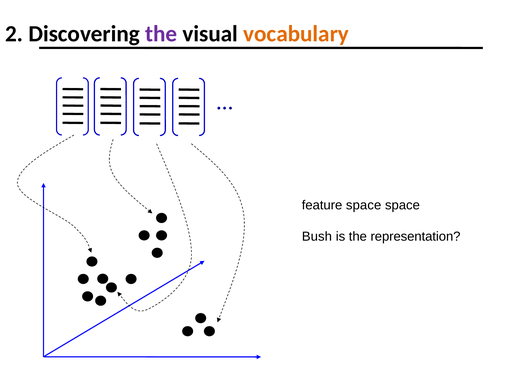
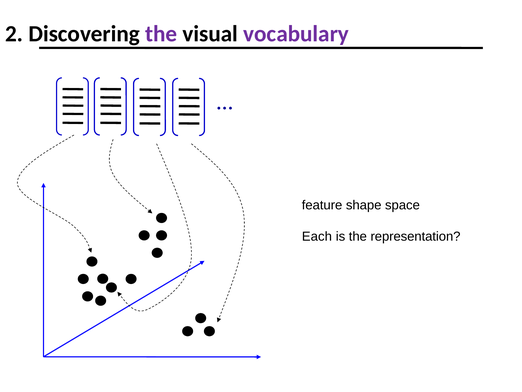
vocabulary colour: orange -> purple
feature space: space -> shape
Bush: Bush -> Each
